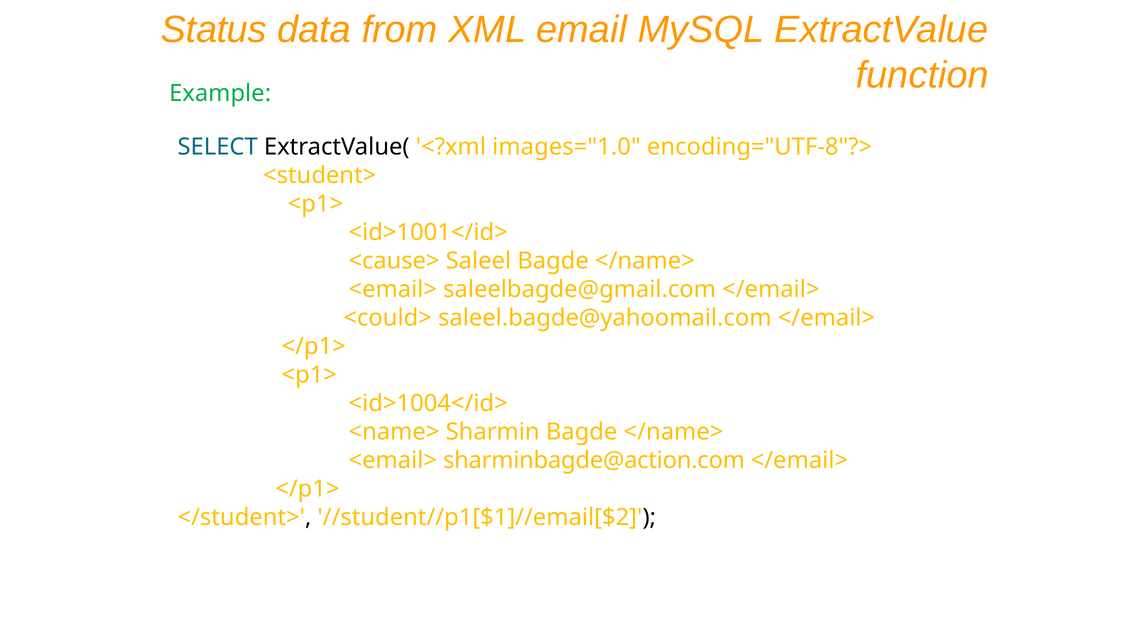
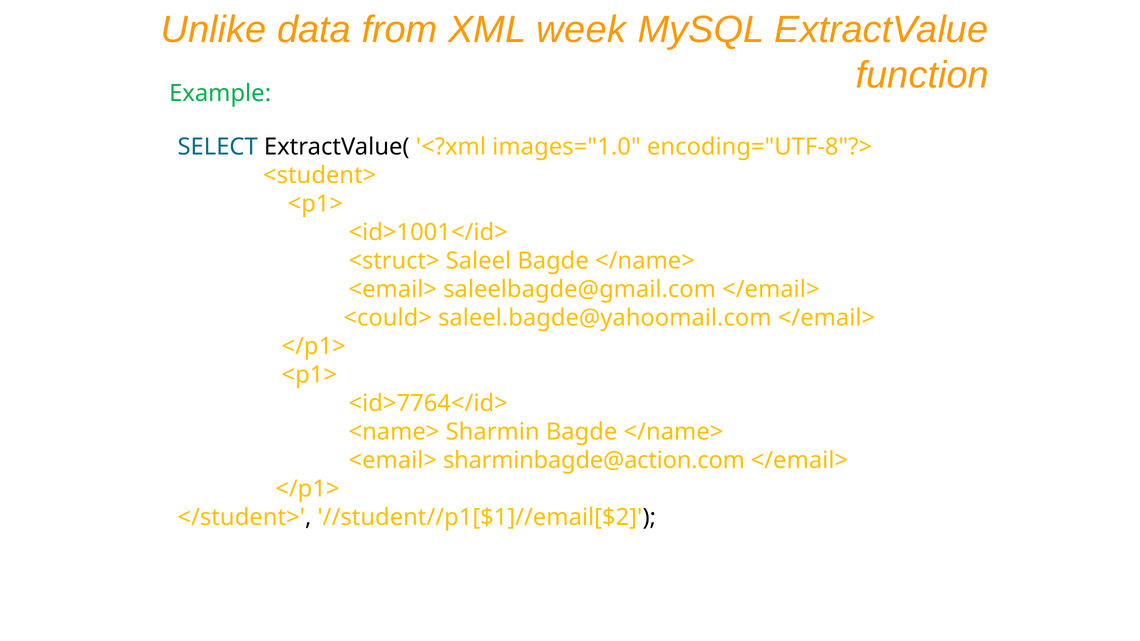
Status: Status -> Unlike
email: email -> week
<cause>: <cause> -> <struct>
<id>1004</id>: <id>1004</id> -> <id>7764</id>
